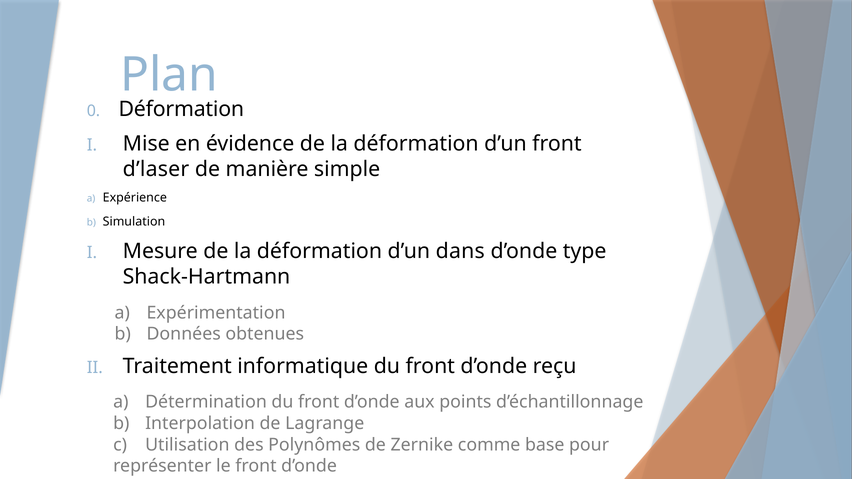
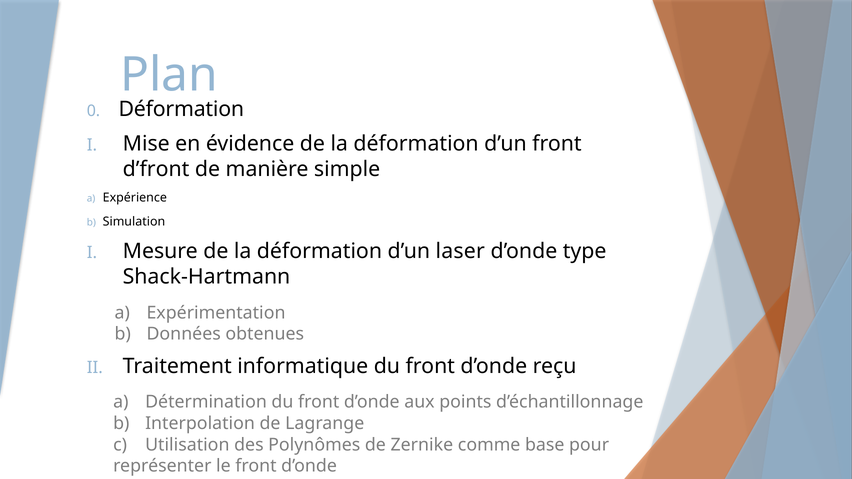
d’laser: d’laser -> d’front
dans: dans -> laser
